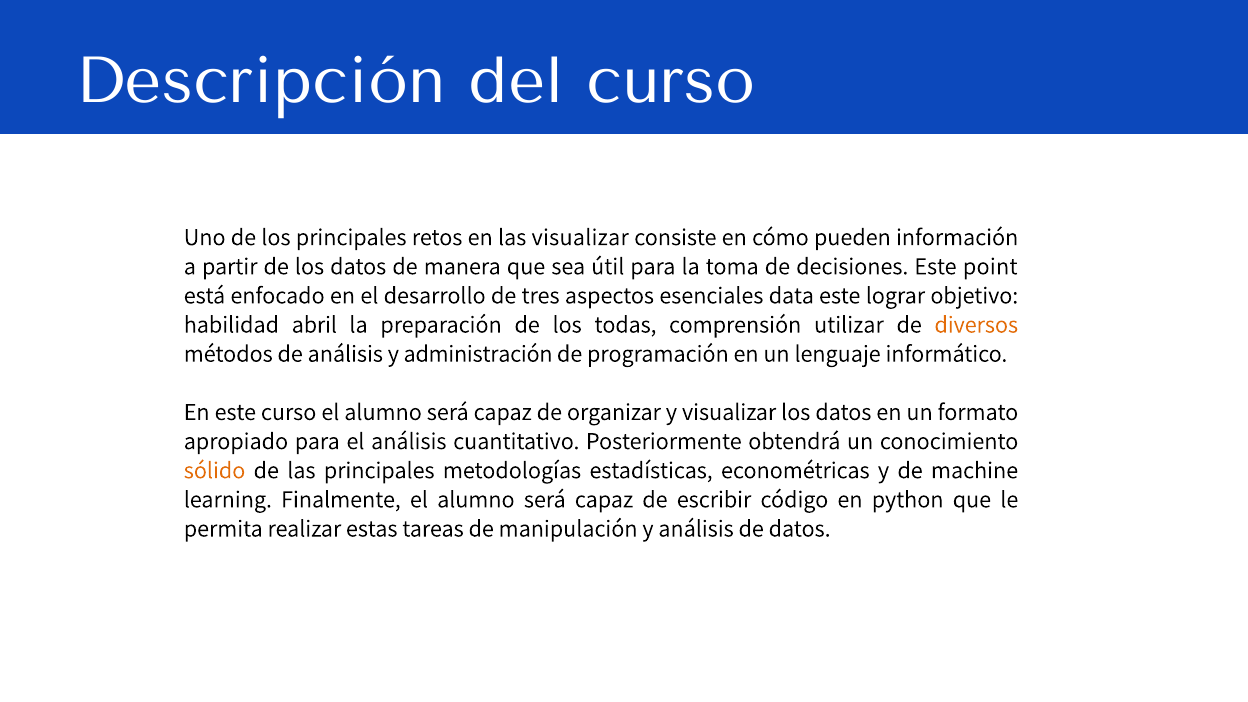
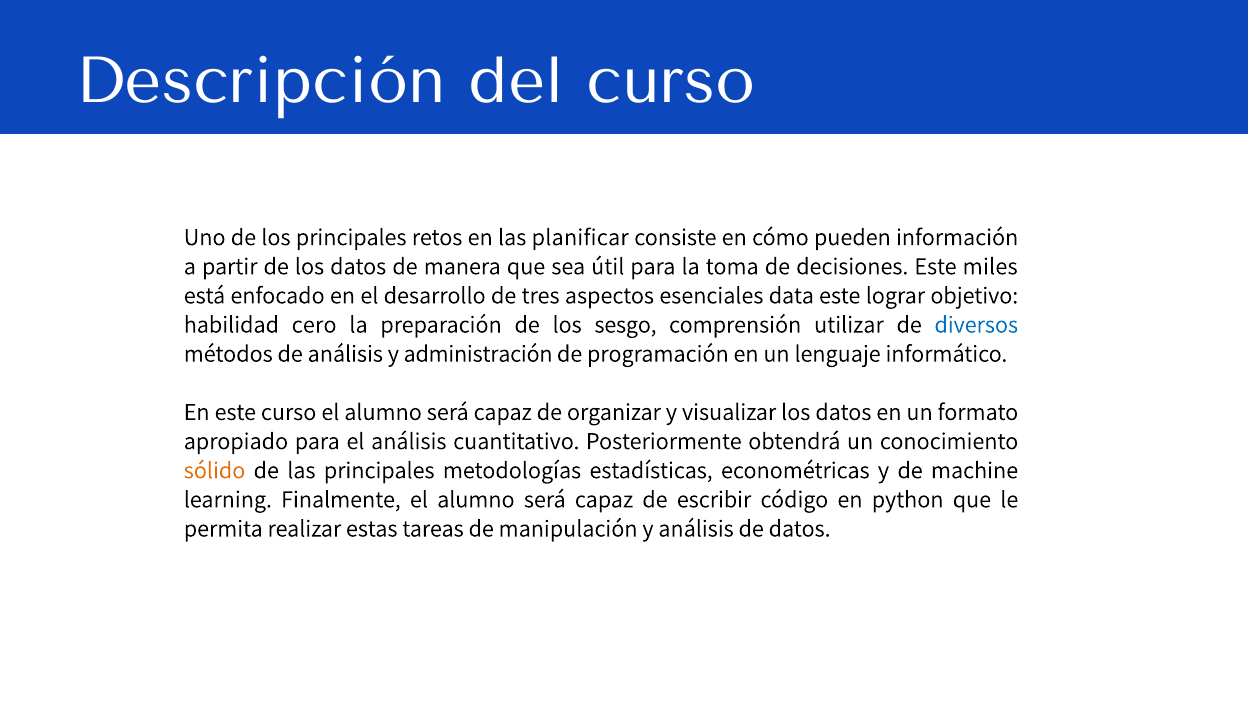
las visualizar: visualizar -> planificar
point: point -> miles
abril: abril -> cero
todas: todas -> sesgo
diversos colour: orange -> blue
